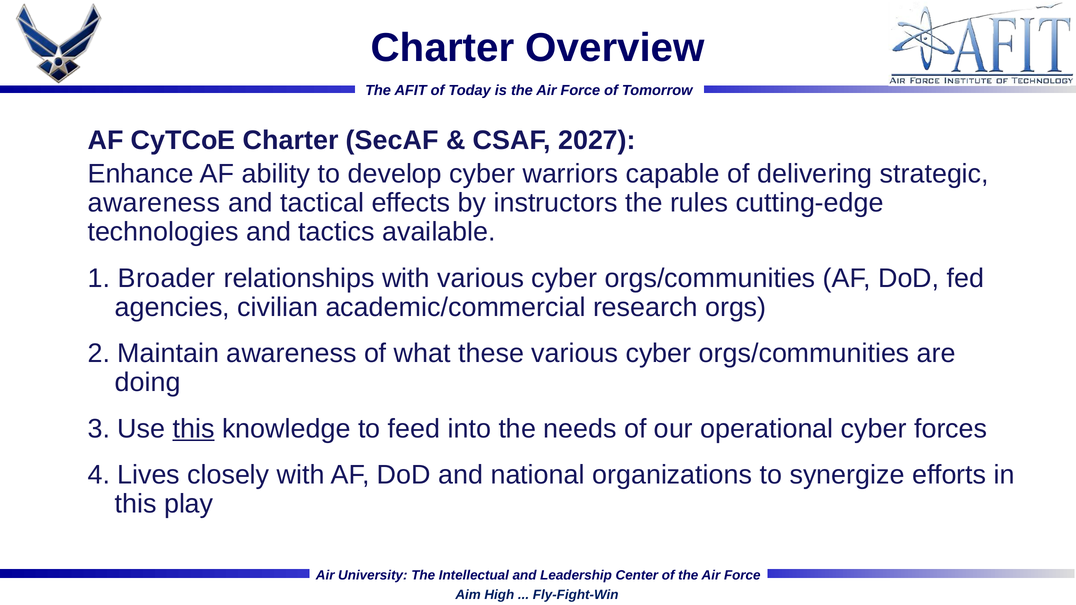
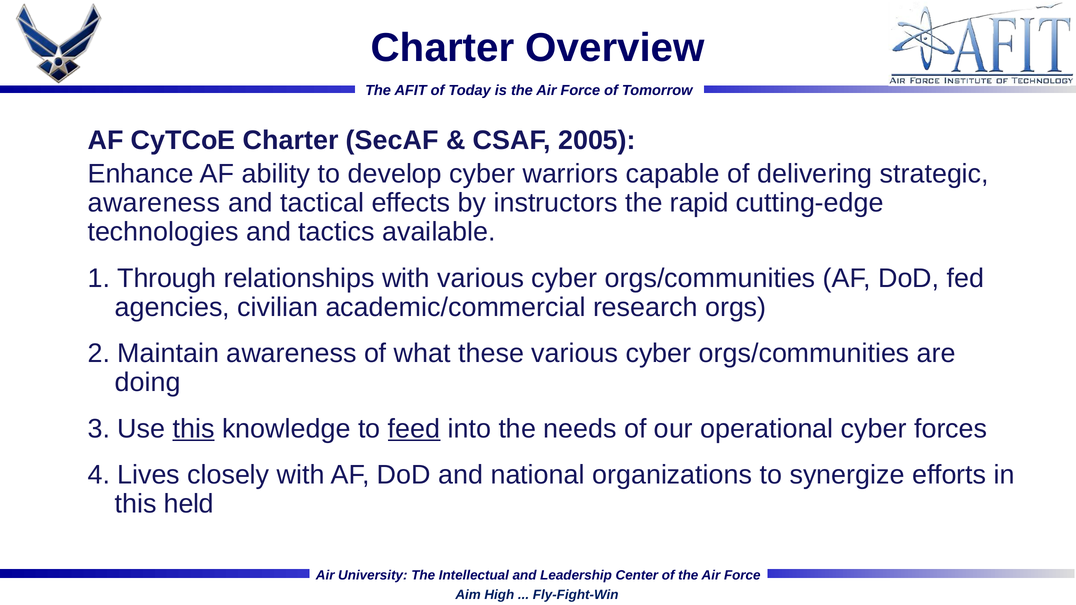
2027: 2027 -> 2005
rules: rules -> rapid
Broader: Broader -> Through
feed underline: none -> present
play: play -> held
